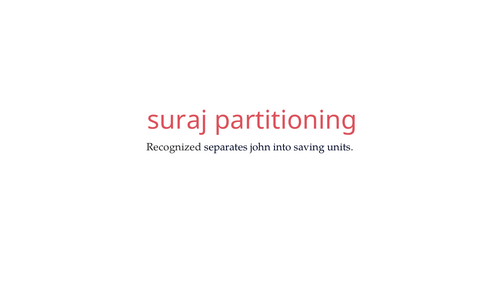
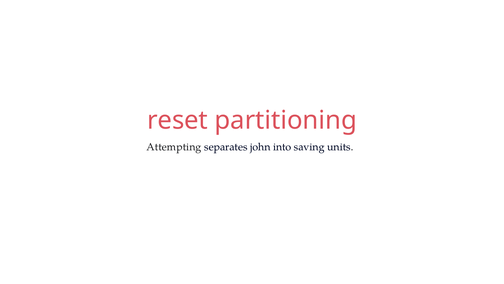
suraj: suraj -> reset
Recognized: Recognized -> Attempting
